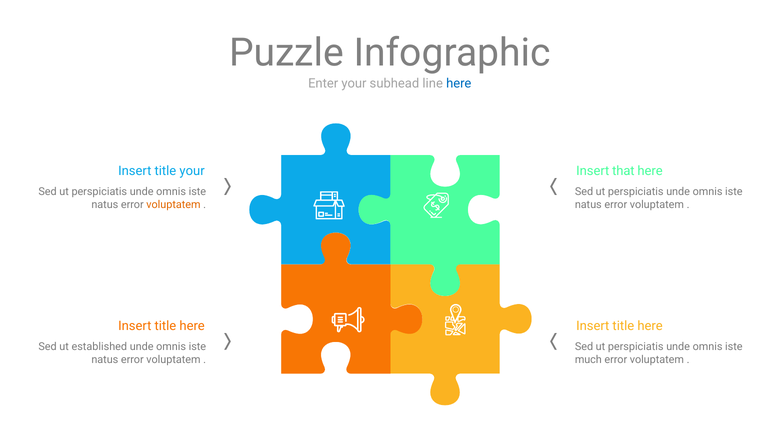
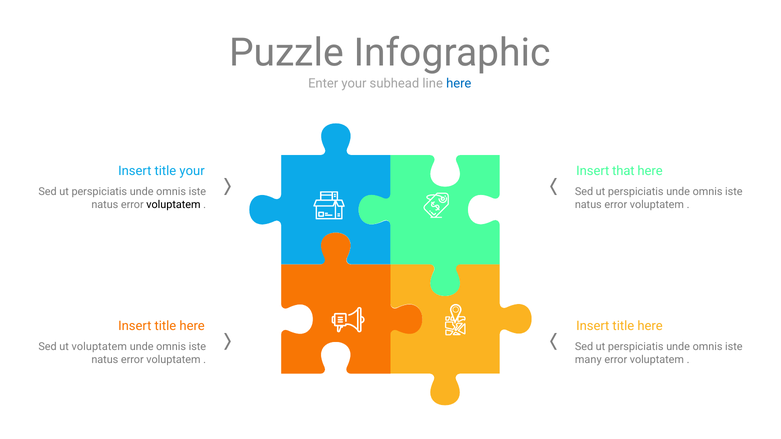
voluptatem at (173, 205) colour: orange -> black
ut established: established -> voluptatem
much: much -> many
